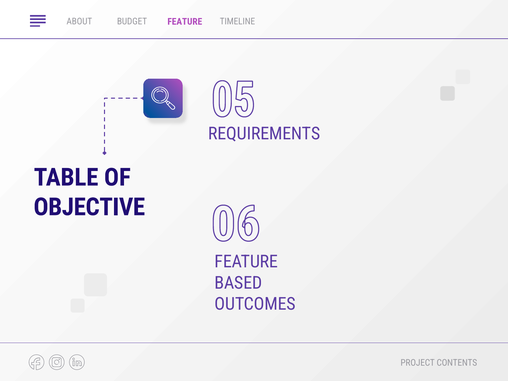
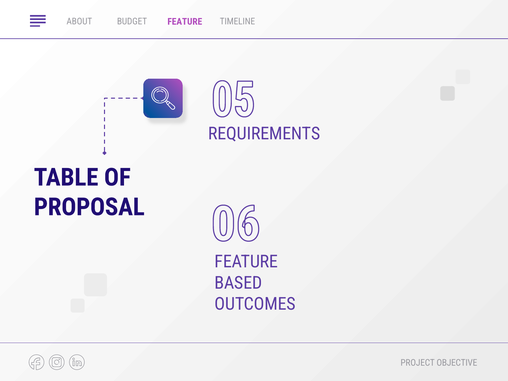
OBJECTIVE: OBJECTIVE -> PROPOSAL
CONTENTS: CONTENTS -> OBJECTIVE
